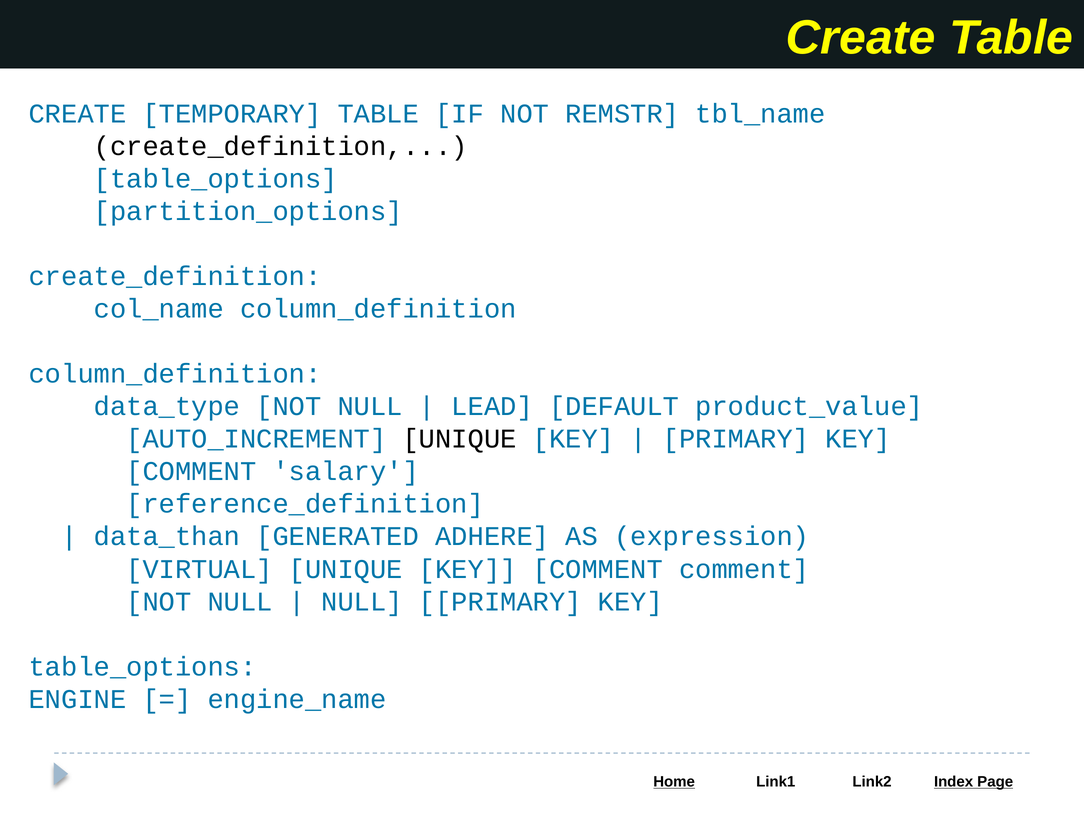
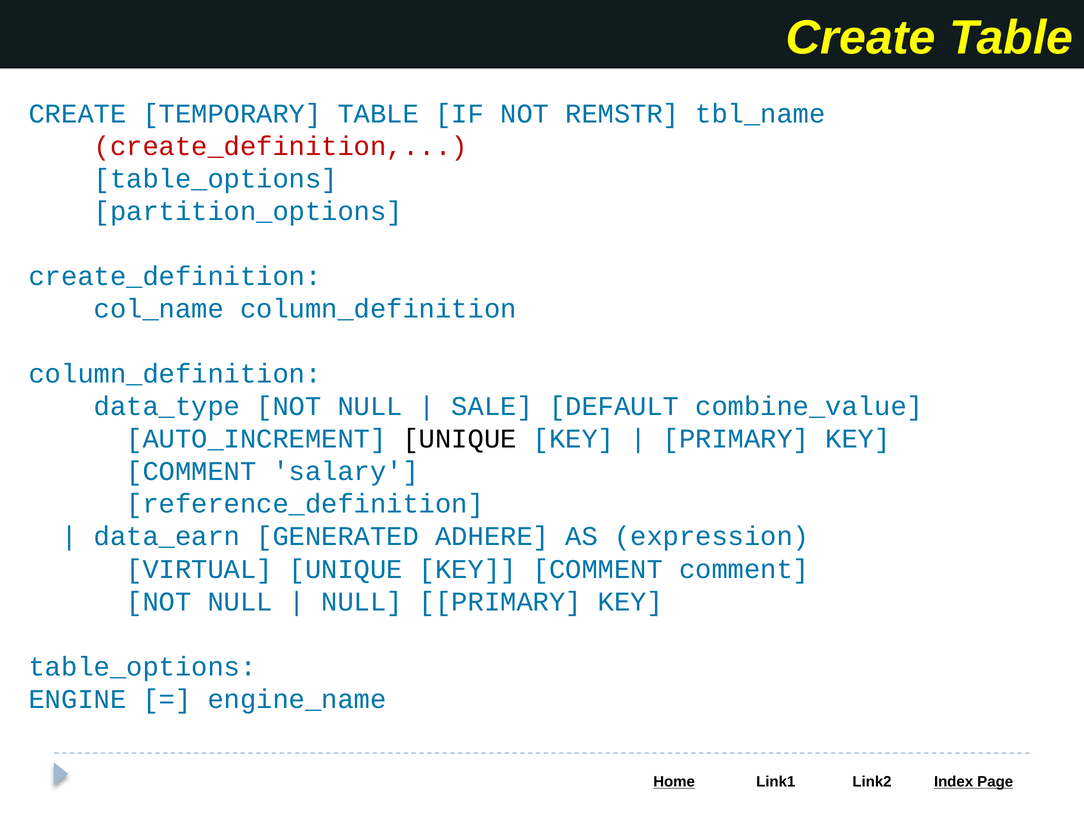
create_definition at (281, 146) colour: black -> red
LEAD: LEAD -> SALE
product_value: product_value -> combine_value
data_than: data_than -> data_earn
